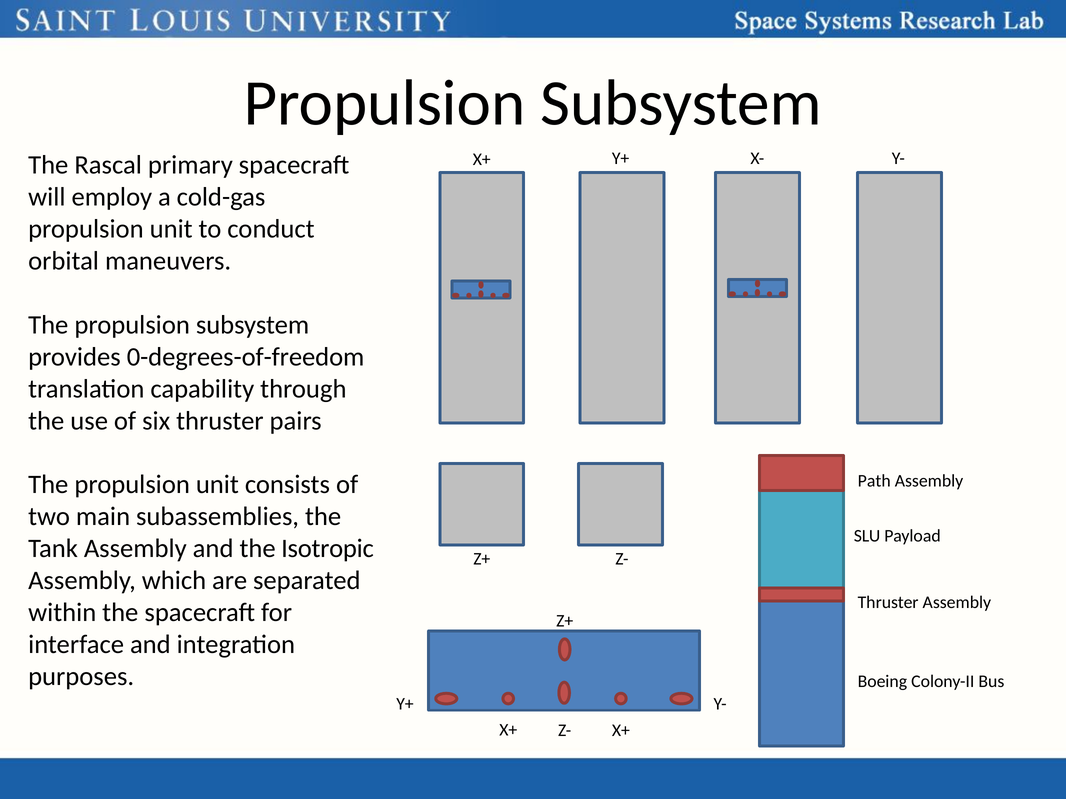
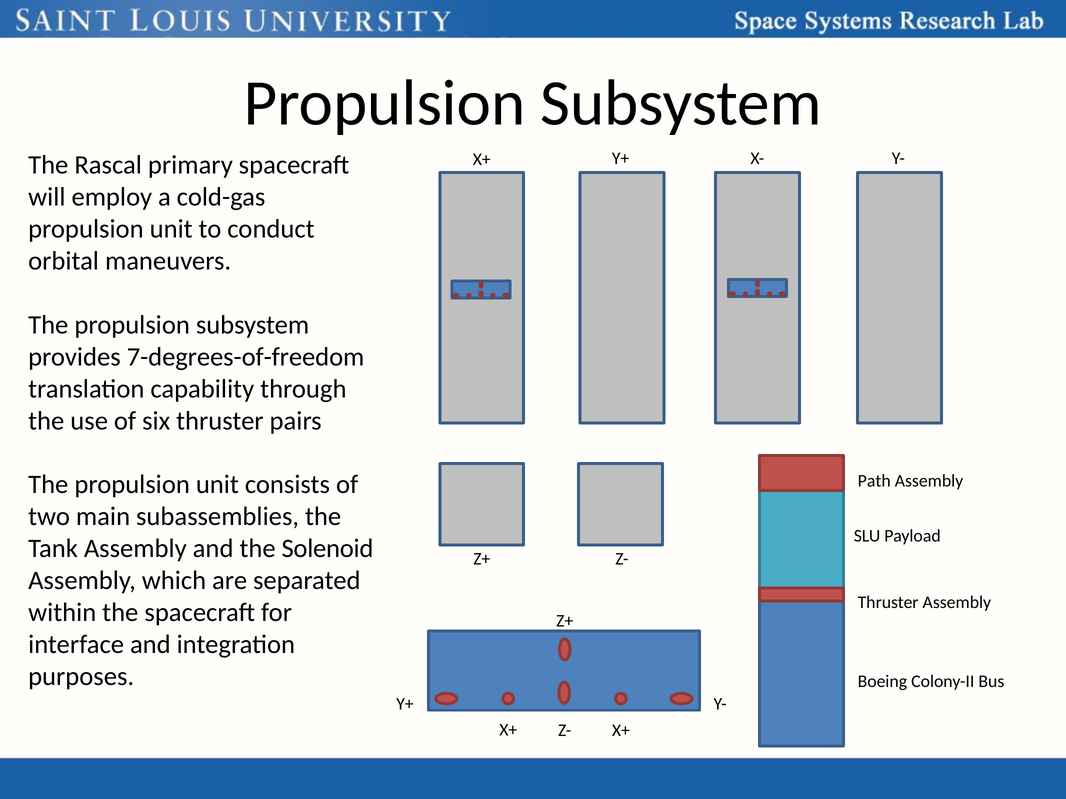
0-degrees-of-freedom: 0-degrees-of-freedom -> 7-degrees-of-freedom
Isotropic: Isotropic -> Solenoid
